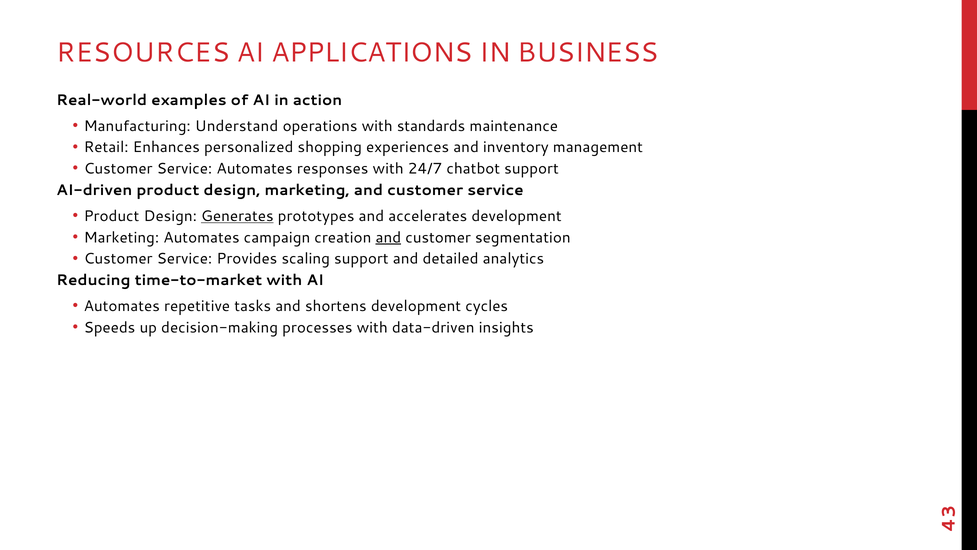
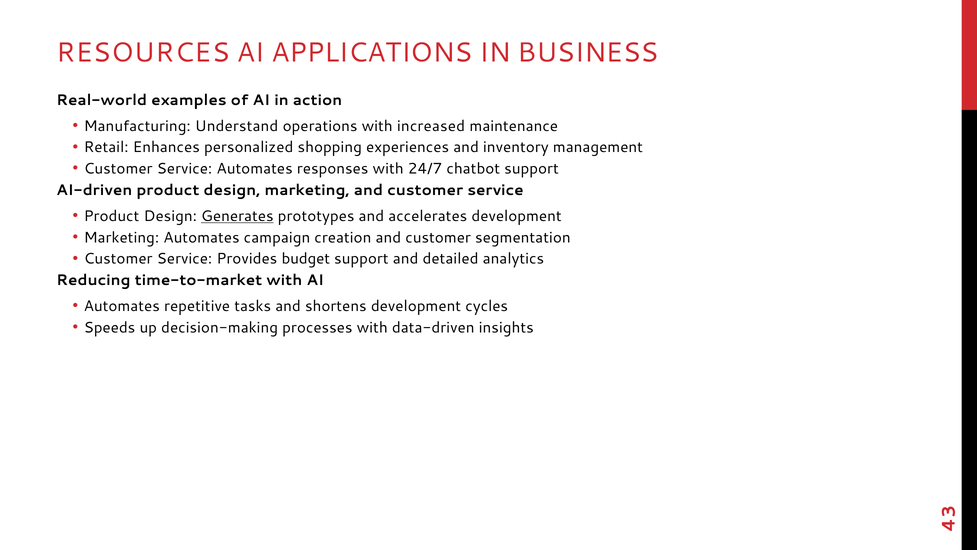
standards: standards -> increased
and at (388, 237) underline: present -> none
scaling: scaling -> budget
